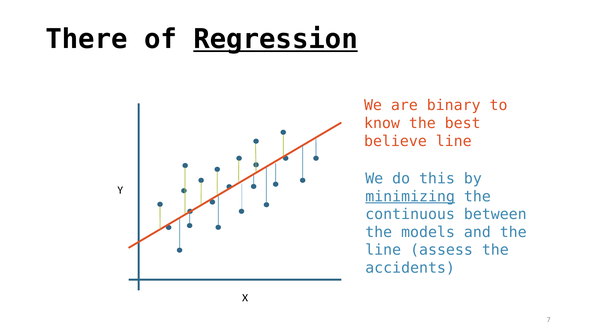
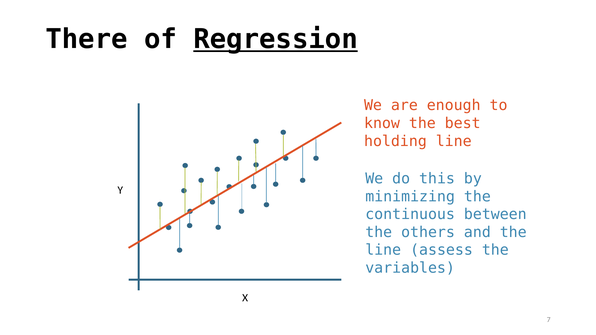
binary: binary -> enough
believe: believe -> holding
minimizing underline: present -> none
models: models -> others
accidents: accidents -> variables
